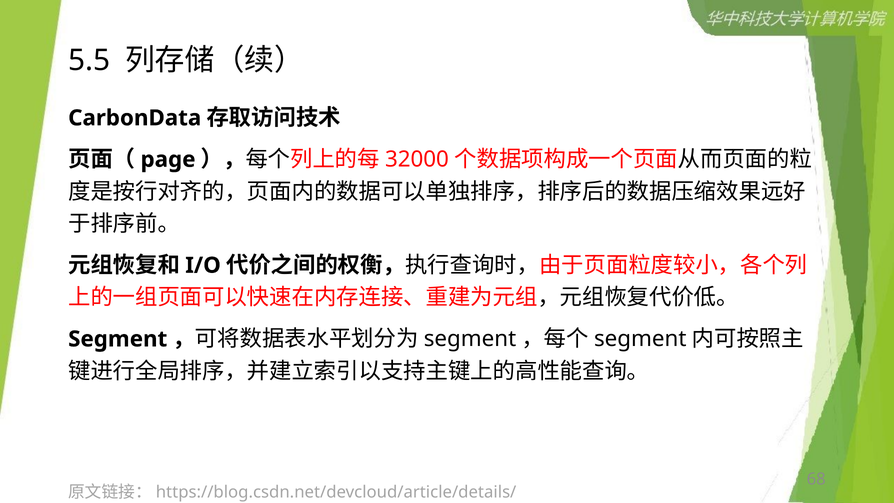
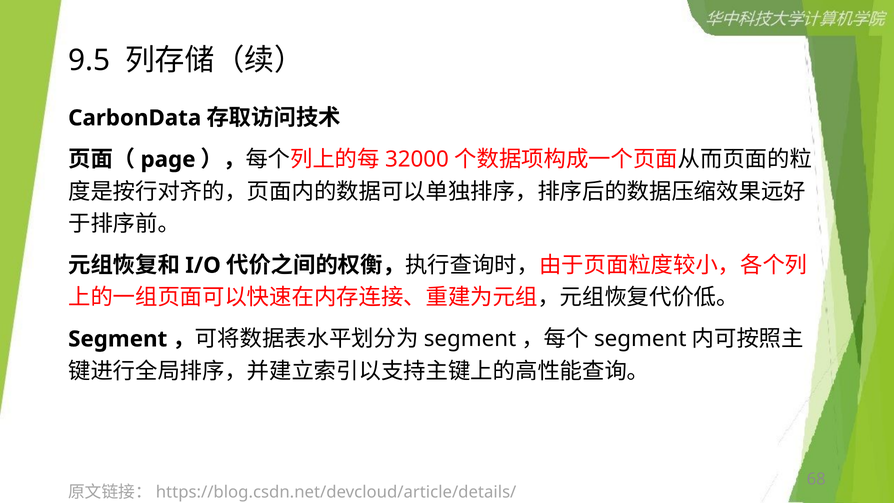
5.5: 5.5 -> 9.5
